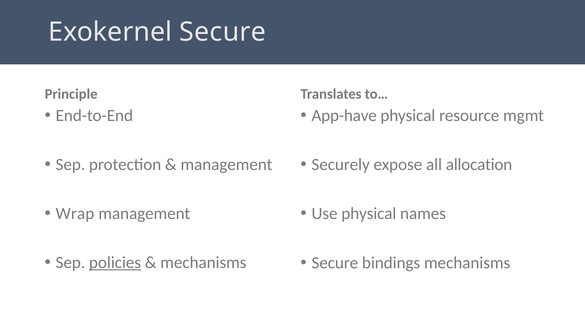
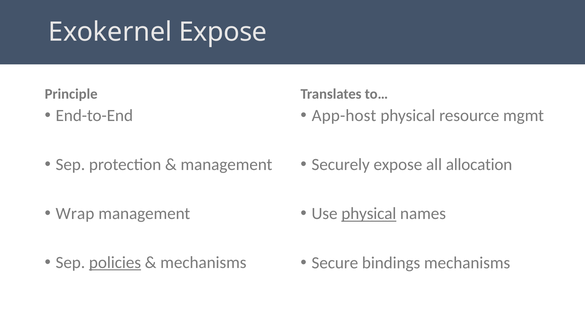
Exokernel Secure: Secure -> Expose
App-have: App-have -> App-host
physical at (369, 214) underline: none -> present
